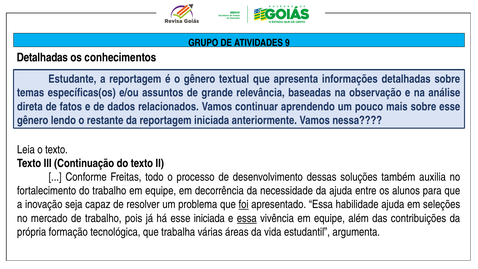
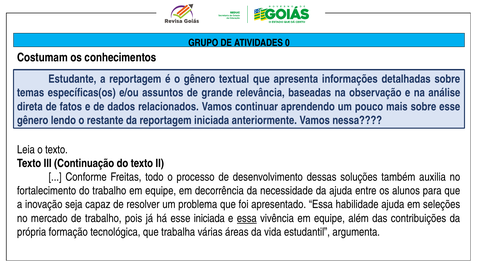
9: 9 -> 0
Detalhadas at (42, 57): Detalhadas -> Costumam
foi underline: present -> none
